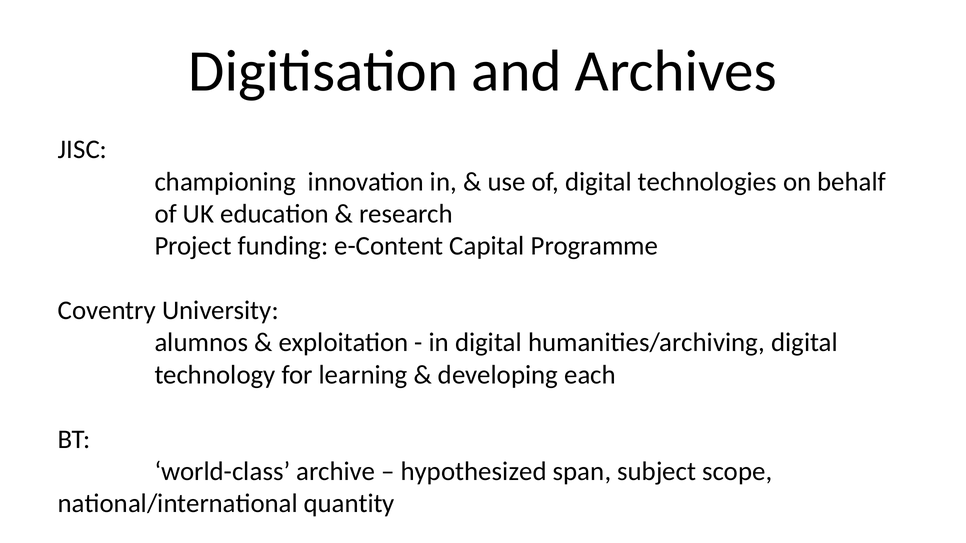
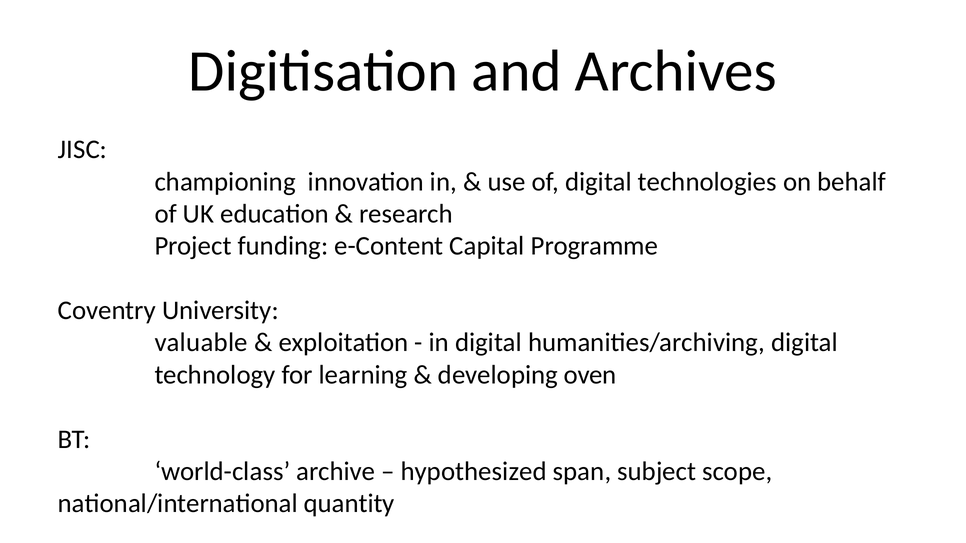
alumnos: alumnos -> valuable
each: each -> oven
